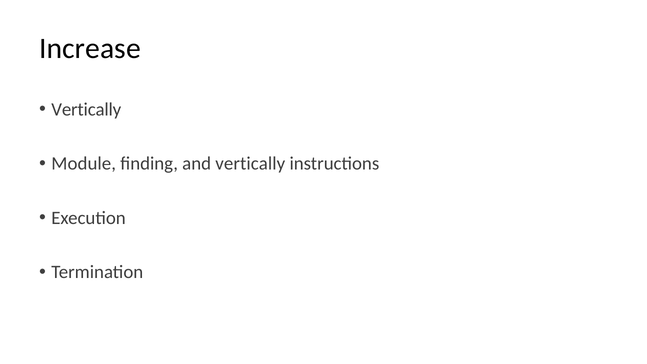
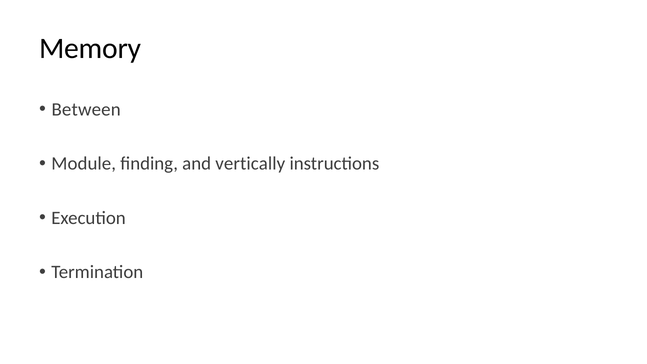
Increase: Increase -> Memory
Vertically at (86, 109): Vertically -> Between
